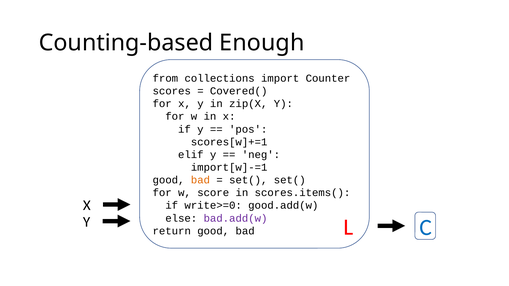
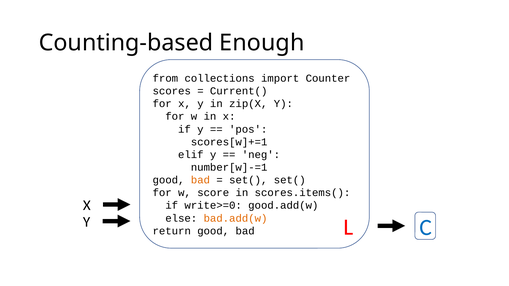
Covered(: Covered( -> Current(
import[w]-=1: import[w]-=1 -> number[w]-=1
bad.add(w colour: purple -> orange
